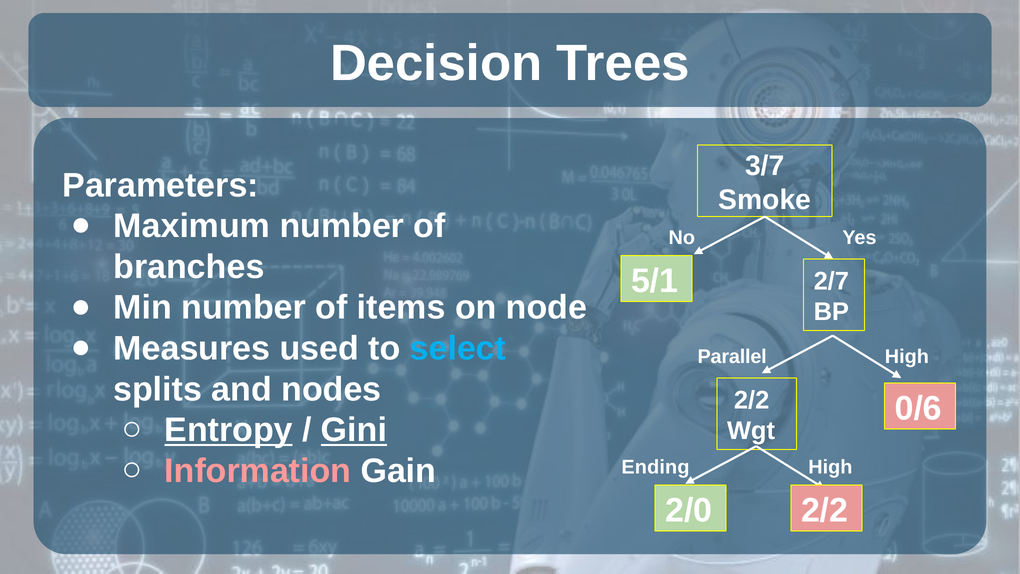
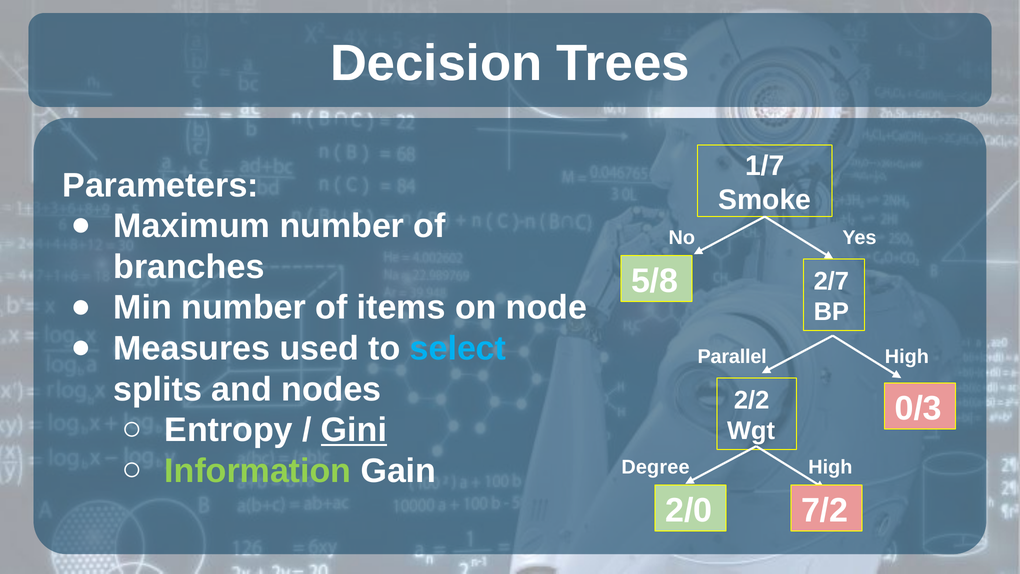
3/7: 3/7 -> 1/7
5/1: 5/1 -> 5/8
0/6: 0/6 -> 0/3
Entropy underline: present -> none
Information colour: pink -> light green
Ending: Ending -> Degree
2/0 2/2: 2/2 -> 7/2
